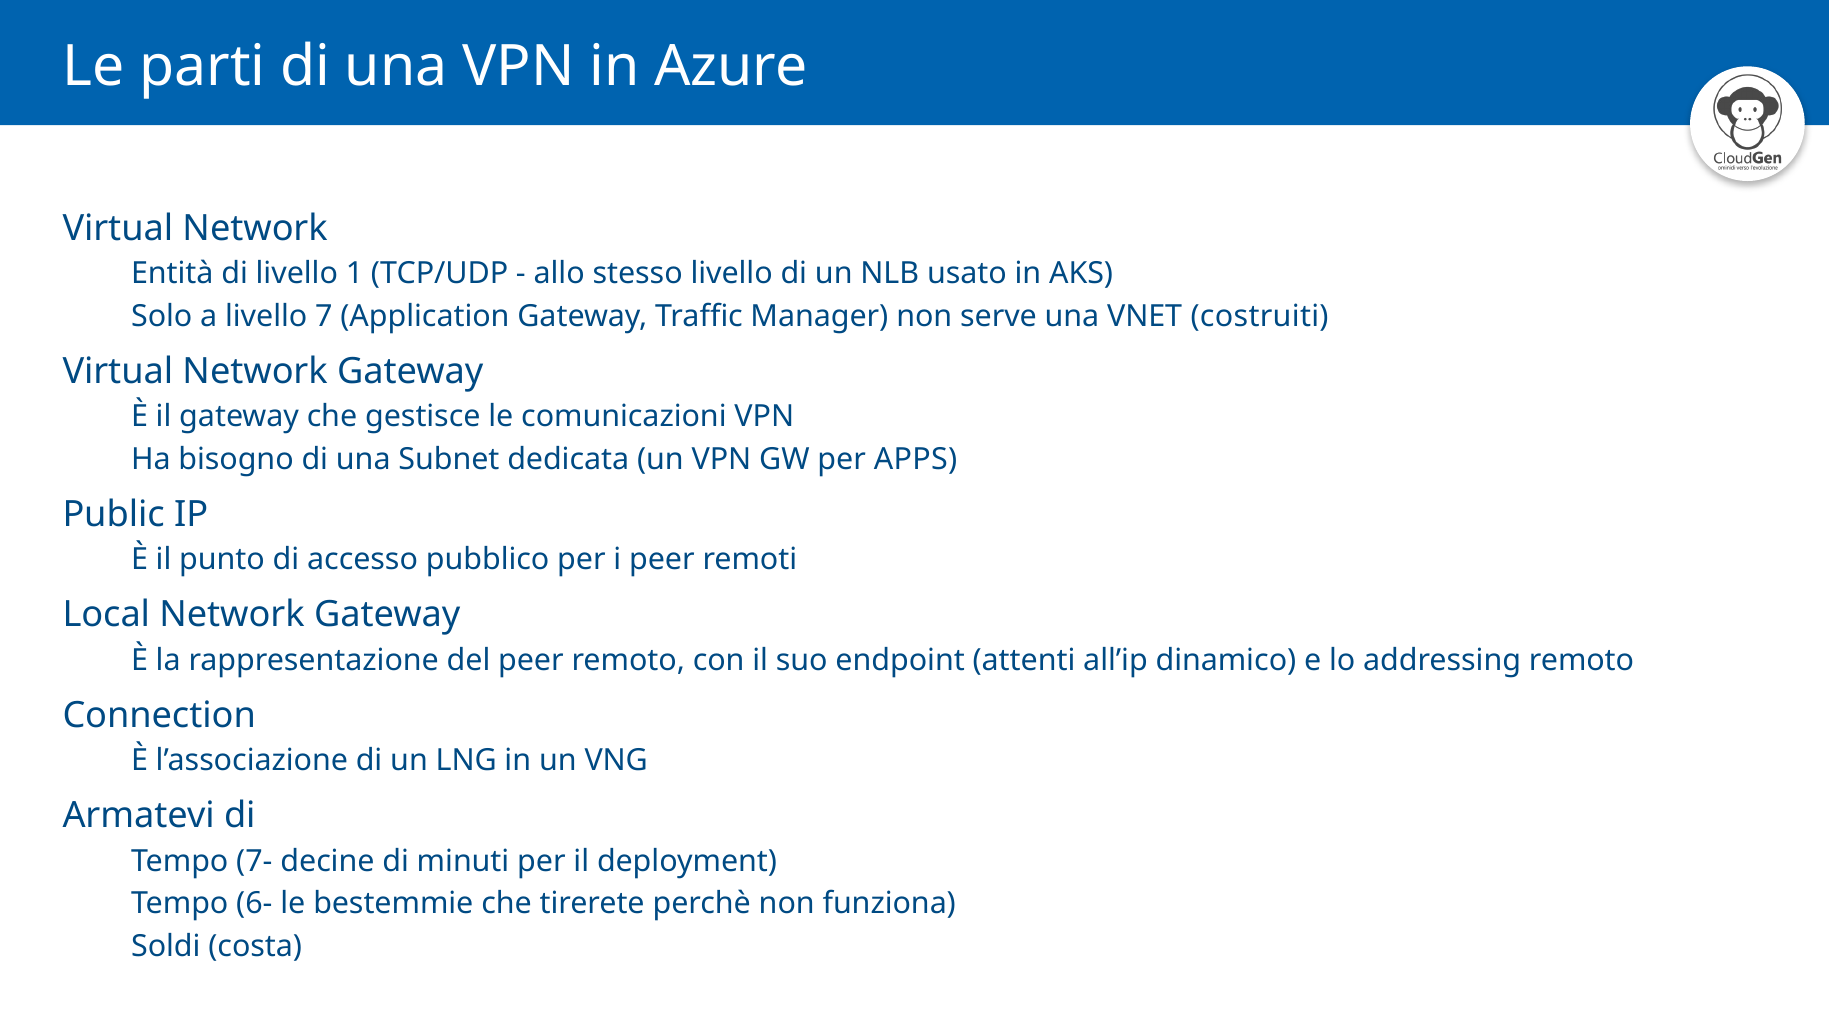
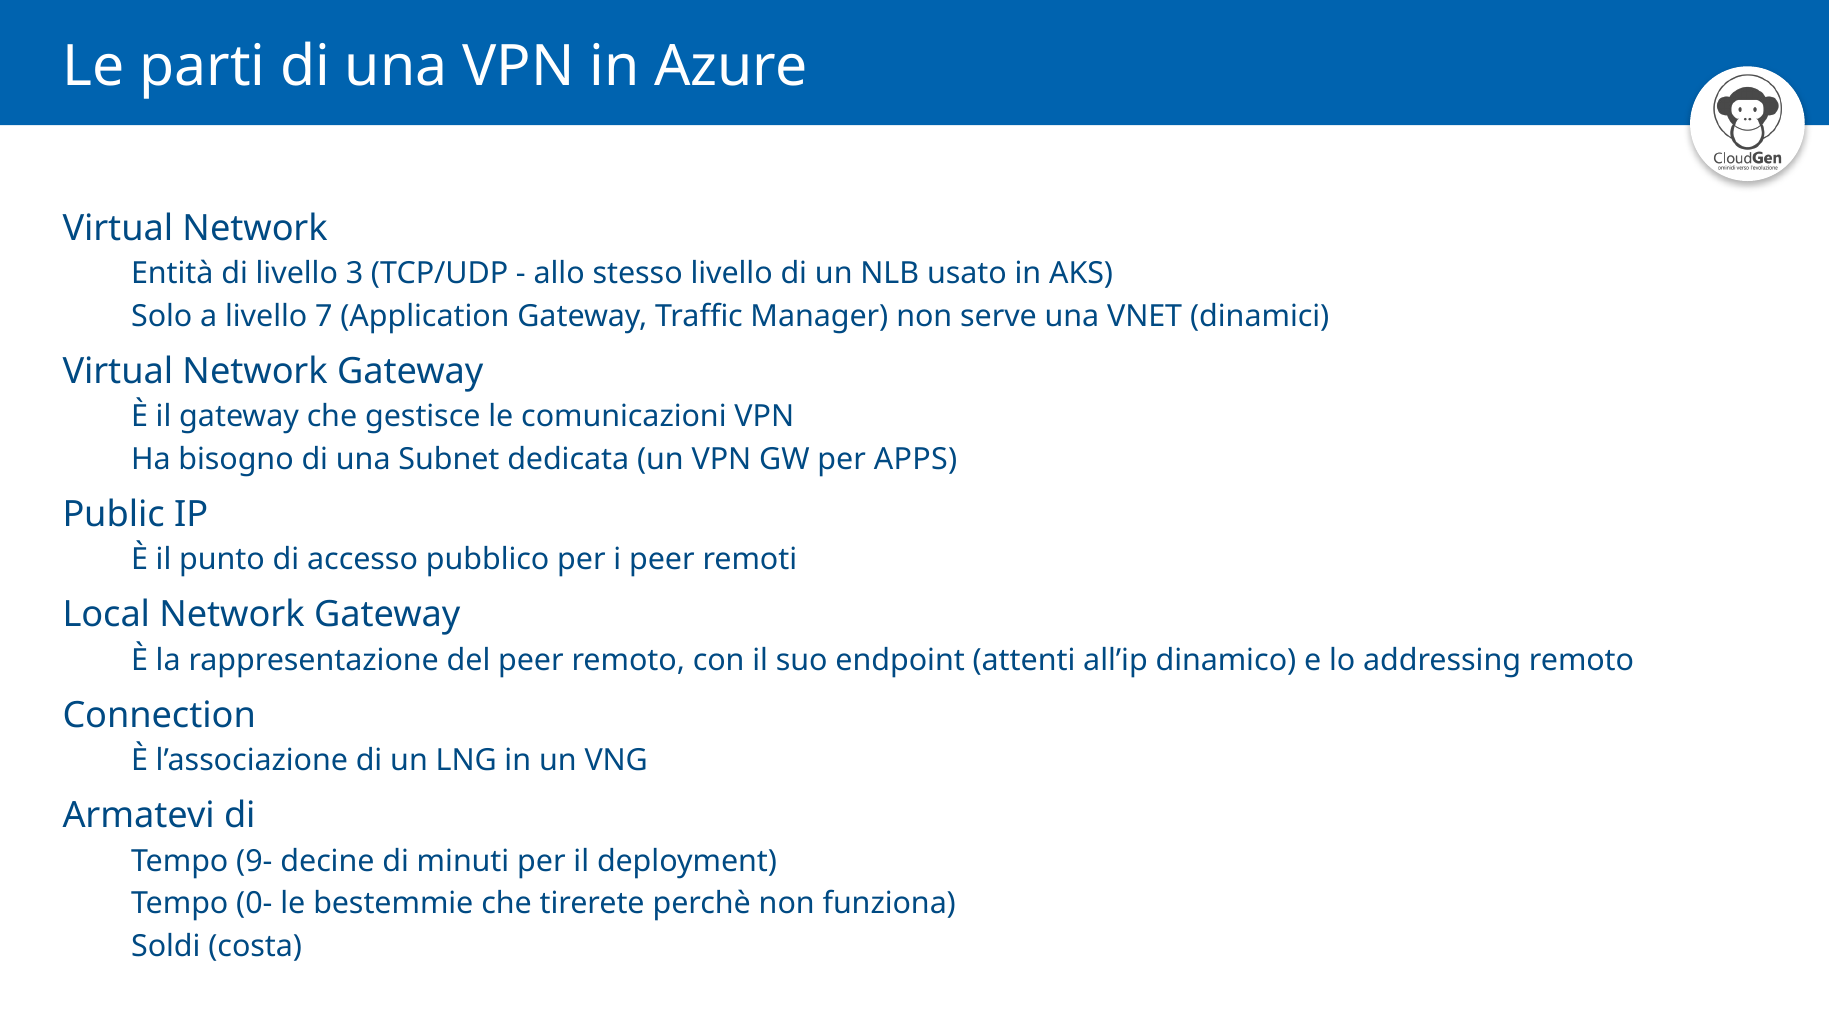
1: 1 -> 3
costruiti: costruiti -> dinamici
7-: 7- -> 9-
6-: 6- -> 0-
